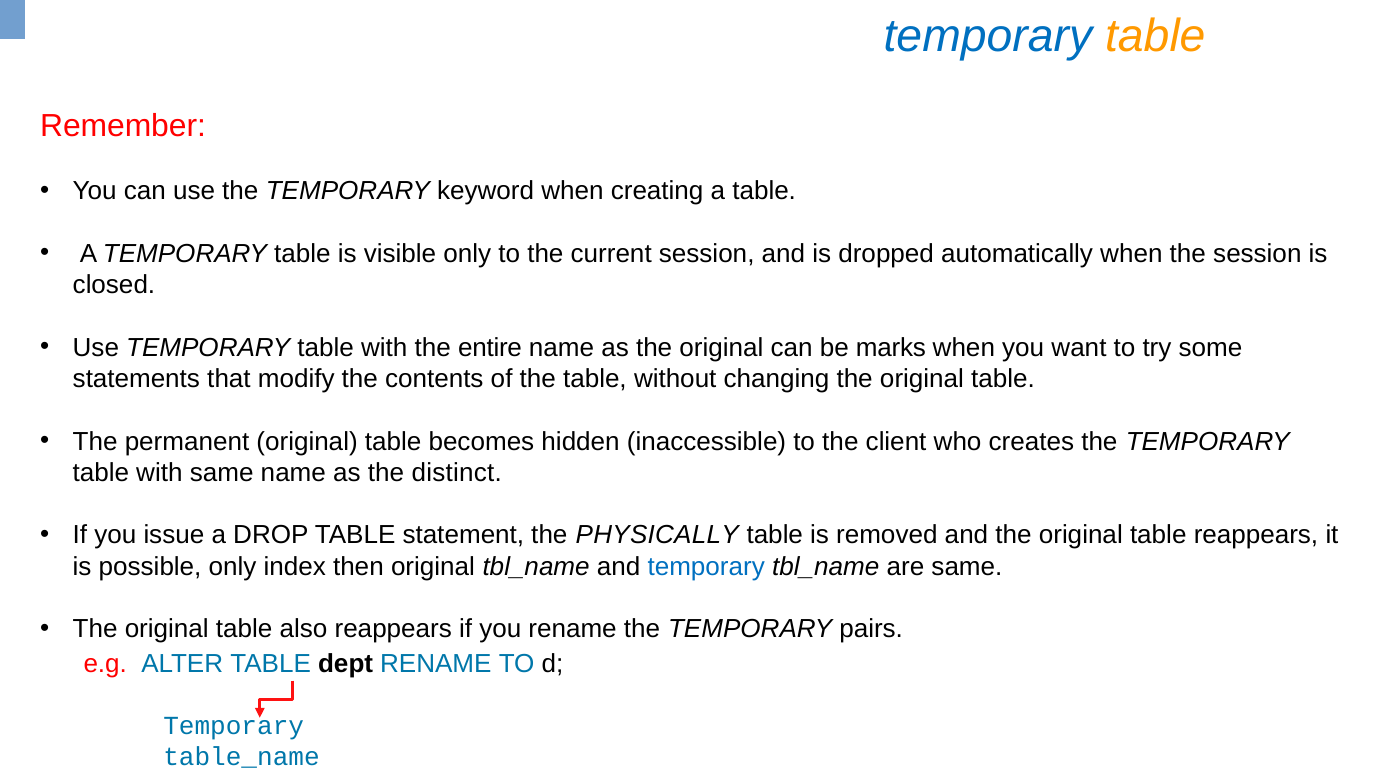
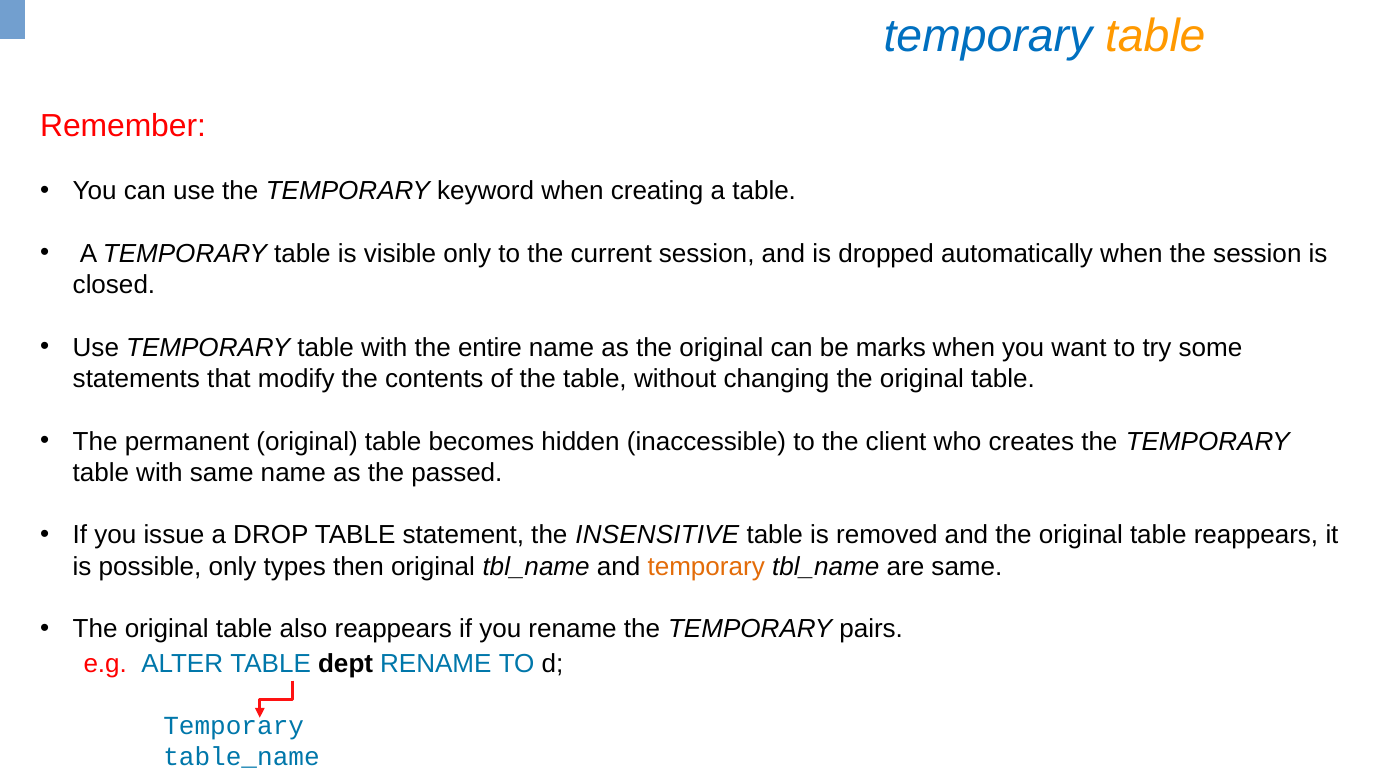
distinct: distinct -> passed
PHYSICALLY: PHYSICALLY -> INSENSITIVE
index: index -> types
temporary at (706, 566) colour: blue -> orange
